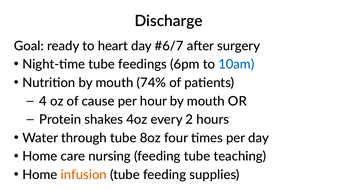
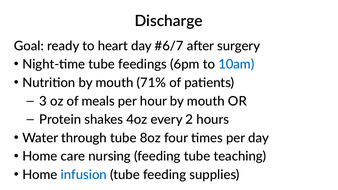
74%: 74% -> 71%
4: 4 -> 3
cause: cause -> meals
infusion colour: orange -> blue
